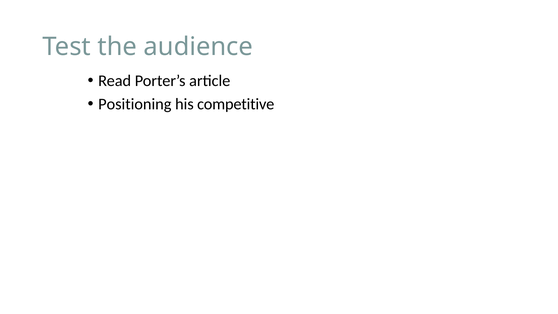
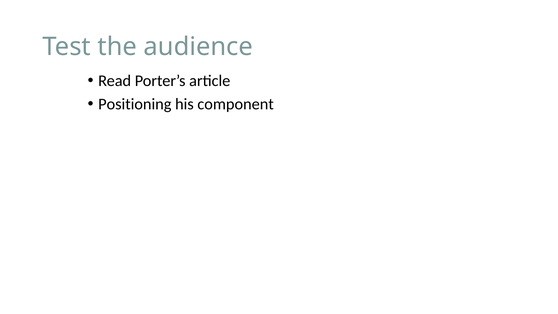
competitive: competitive -> component
